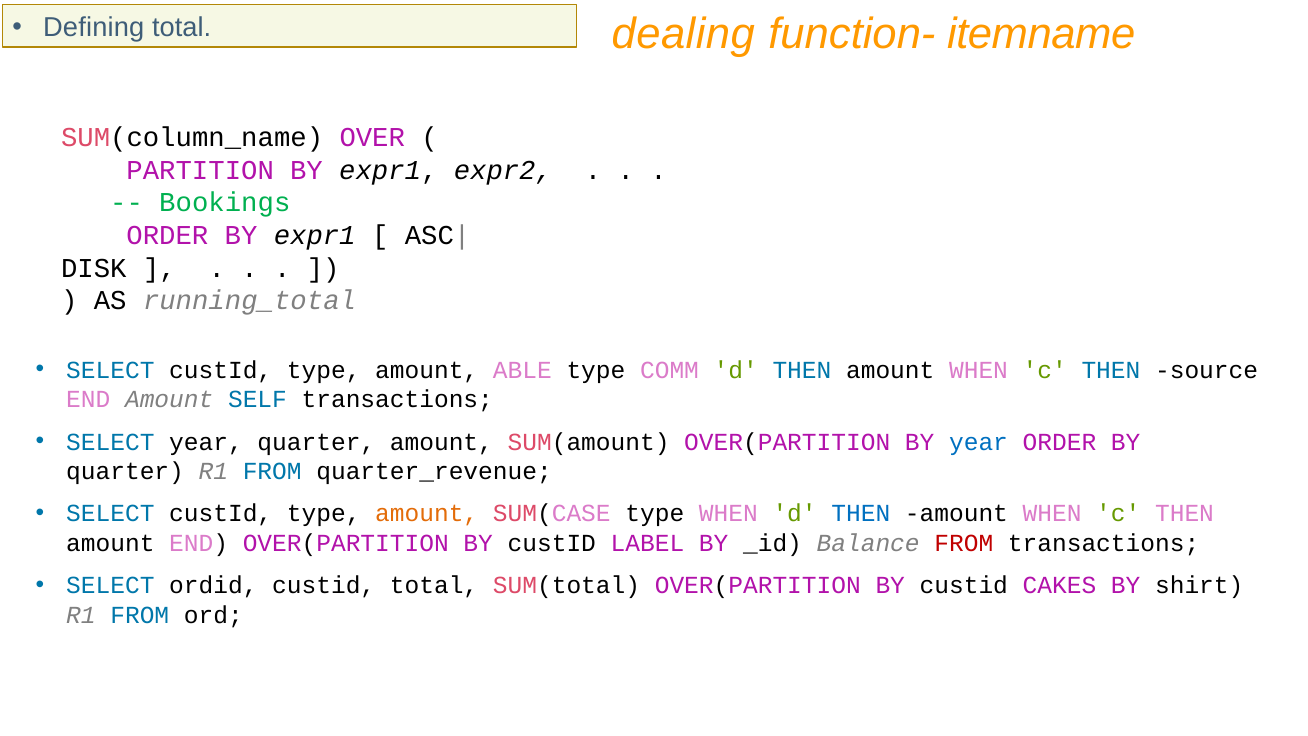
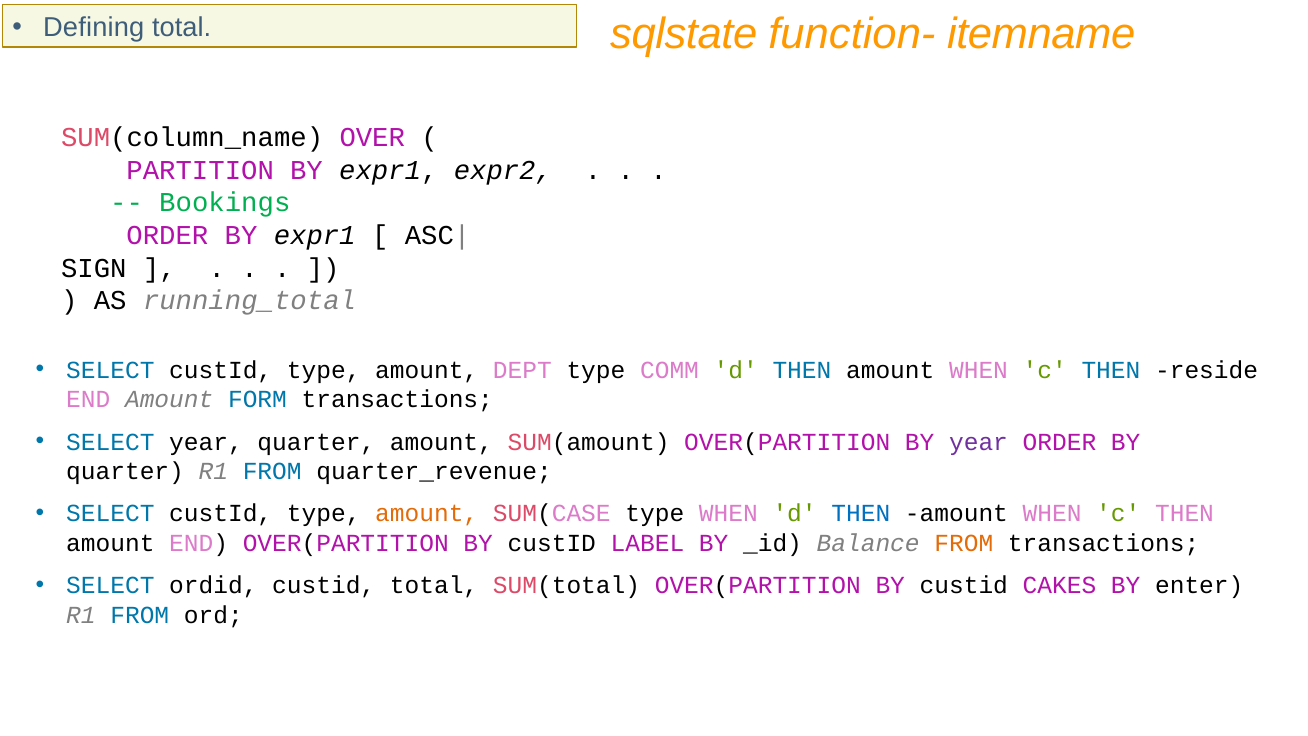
dealing: dealing -> sqlstate
DISK: DISK -> SIGN
ABLE: ABLE -> DEPT
source: source -> reside
SELF: SELF -> FORM
year at (979, 442) colour: blue -> purple
FROM at (964, 543) colour: red -> orange
shirt: shirt -> enter
